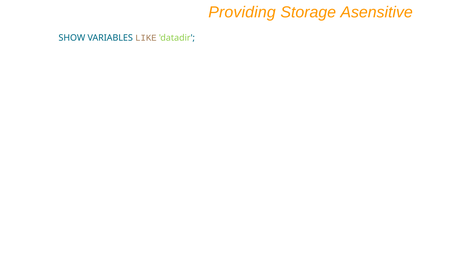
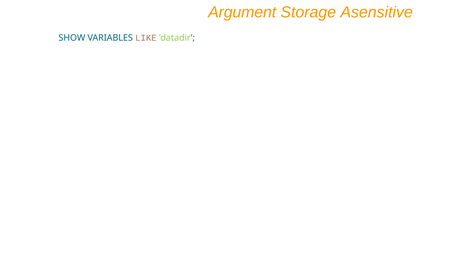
Providing: Providing -> Argument
